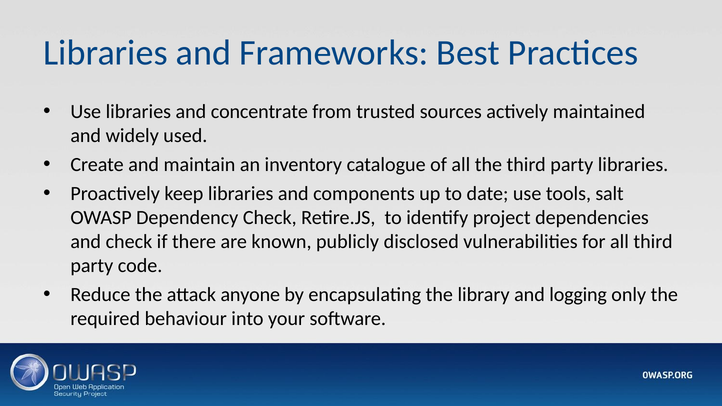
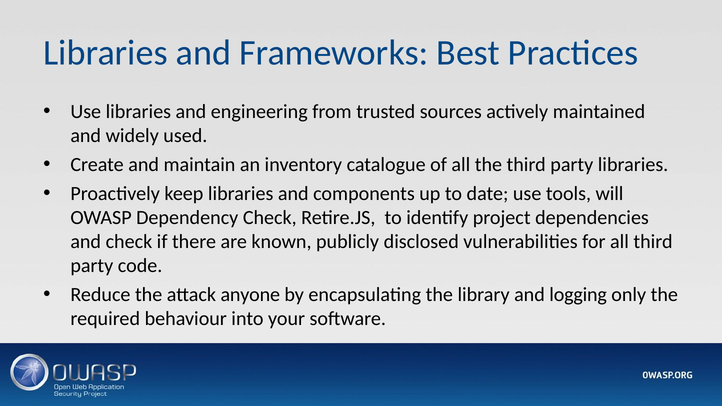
concentrate: concentrate -> engineering
salt: salt -> will
